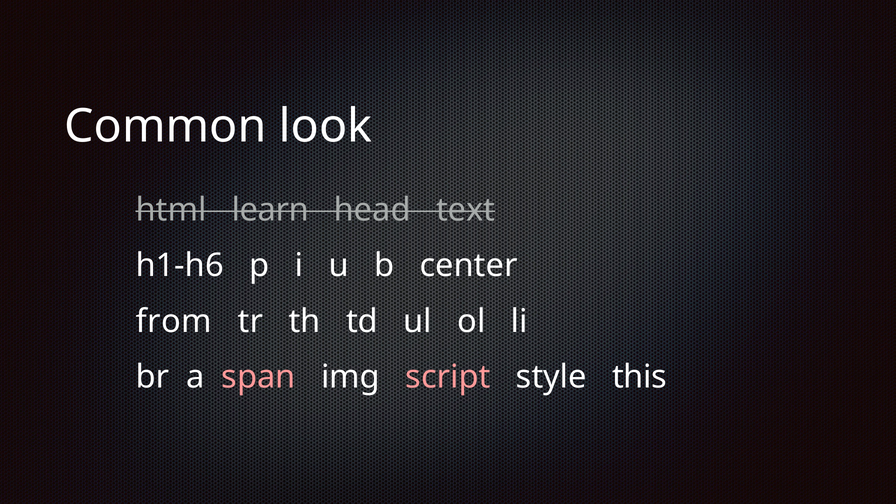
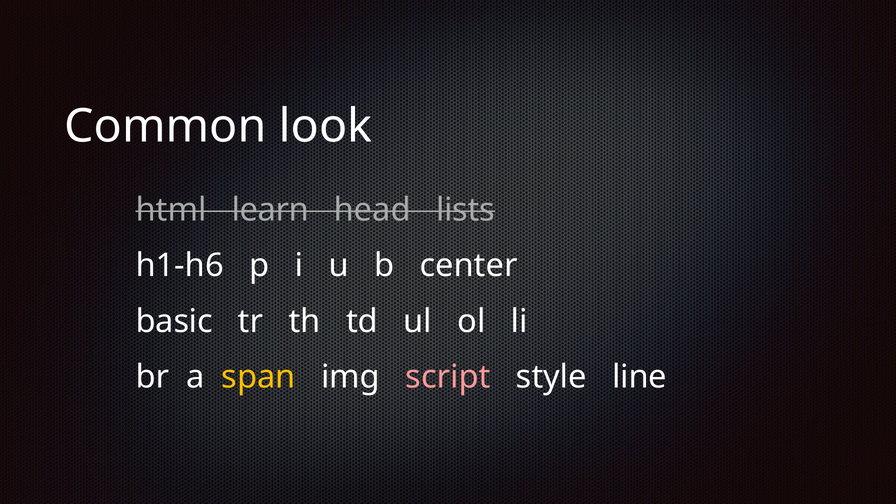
text: text -> lists
from: from -> basic
span colour: pink -> yellow
this: this -> line
